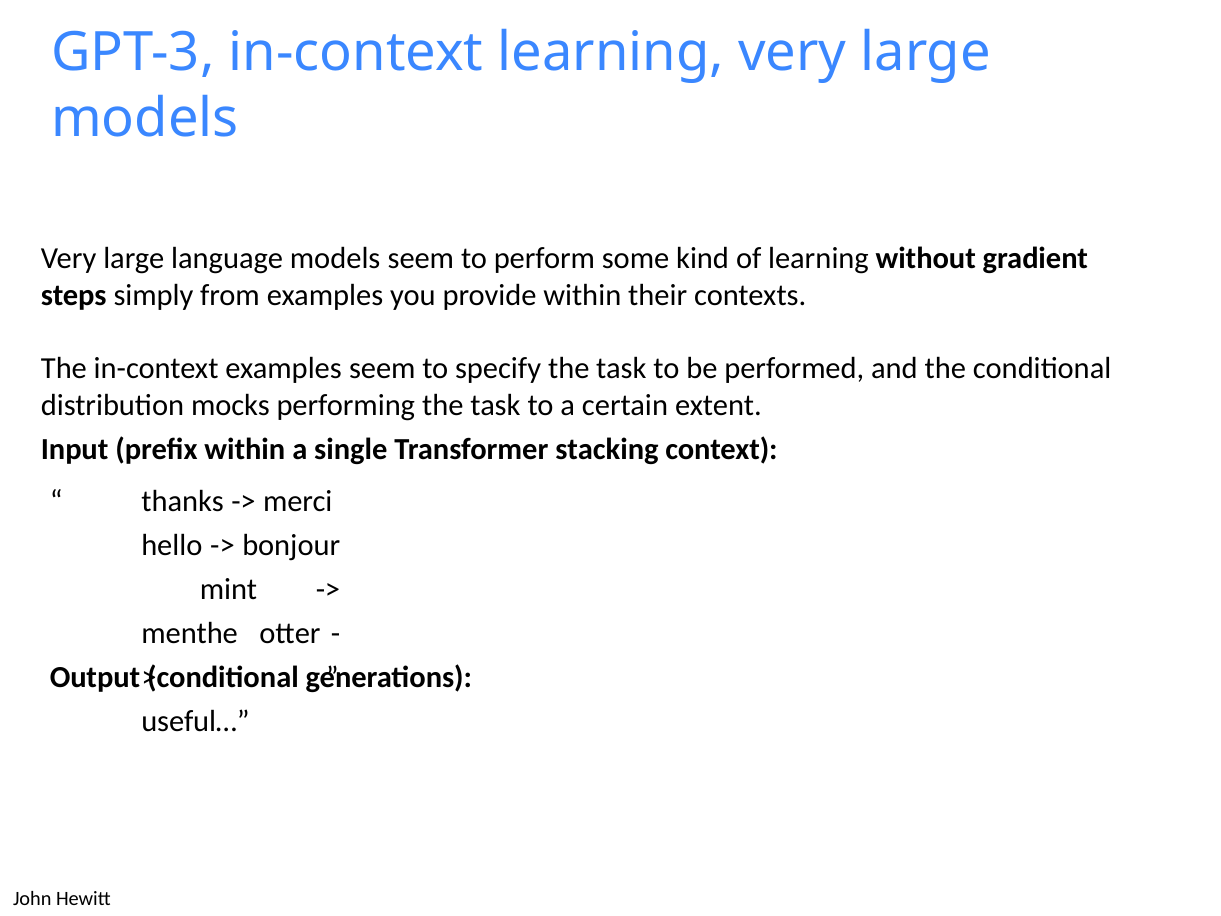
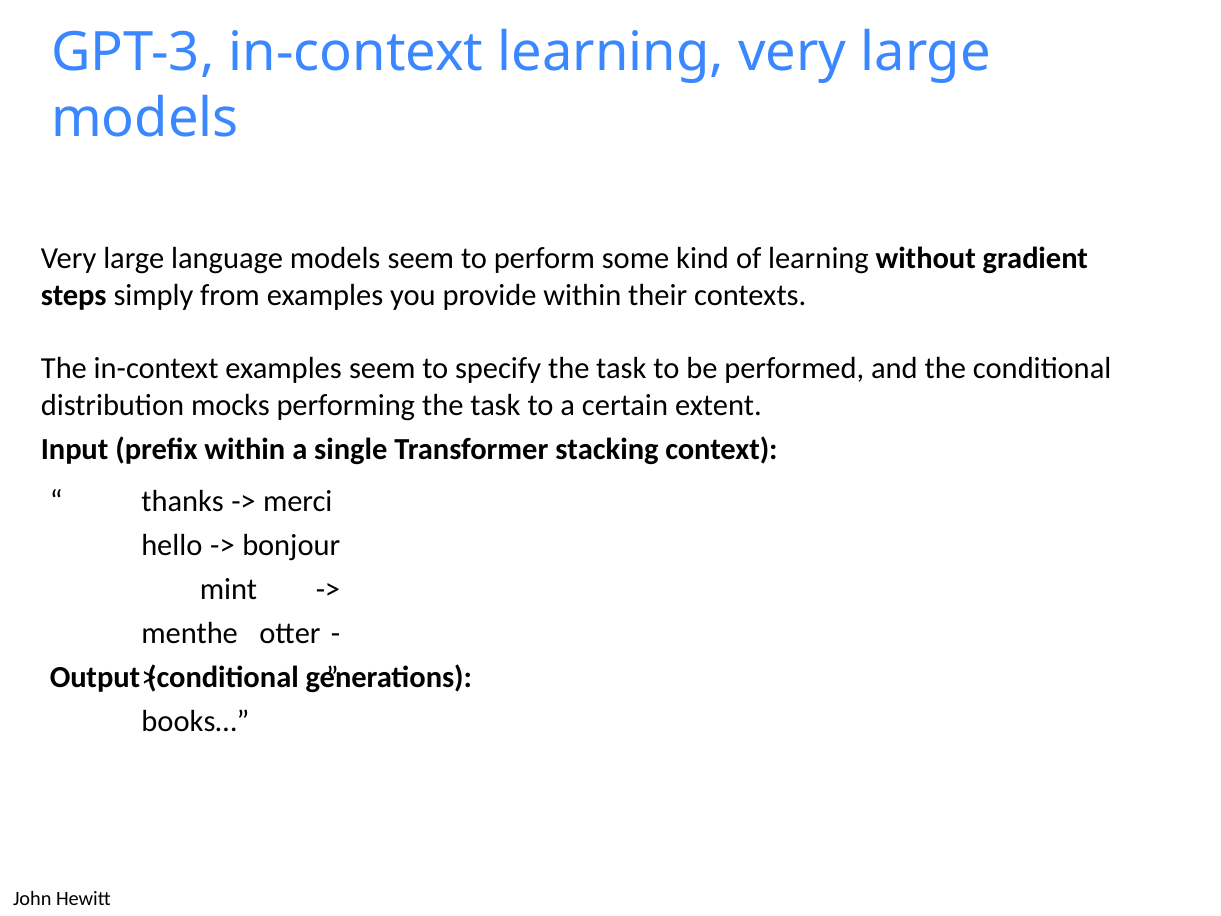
useful…: useful… -> books…
